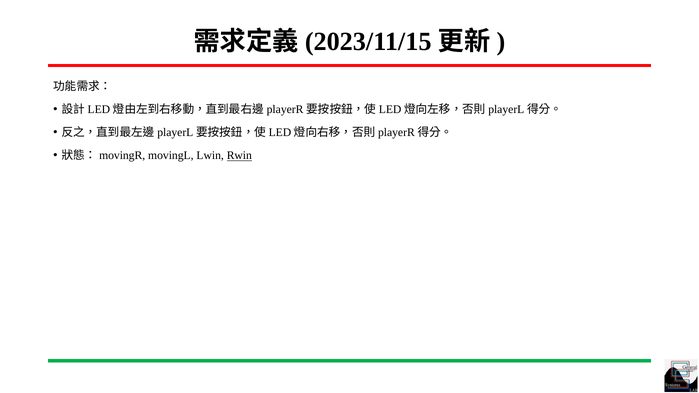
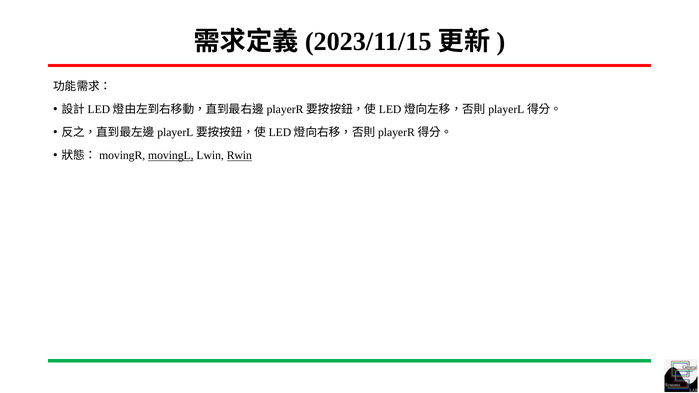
movingL underline: none -> present
